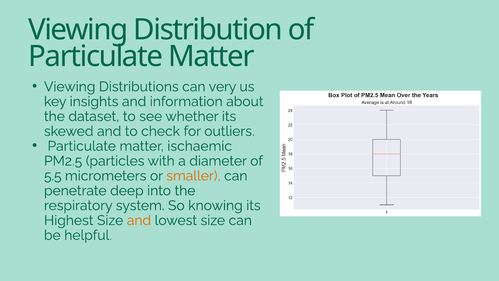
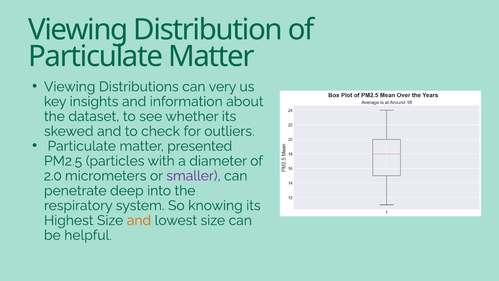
ischaemic: ischaemic -> presented
5.5: 5.5 -> 2.0
smaller colour: orange -> purple
